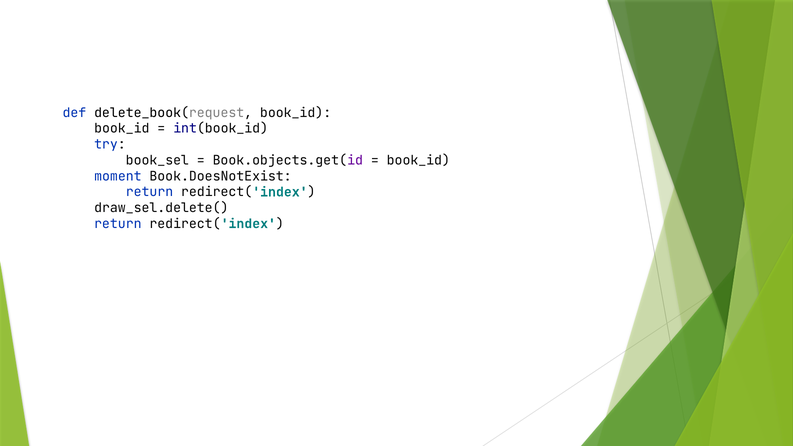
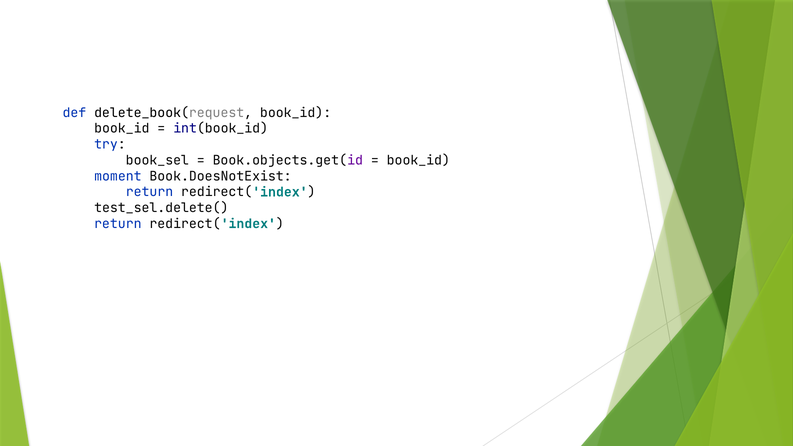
draw_sel.delete(: draw_sel.delete( -> test_sel.delete(
